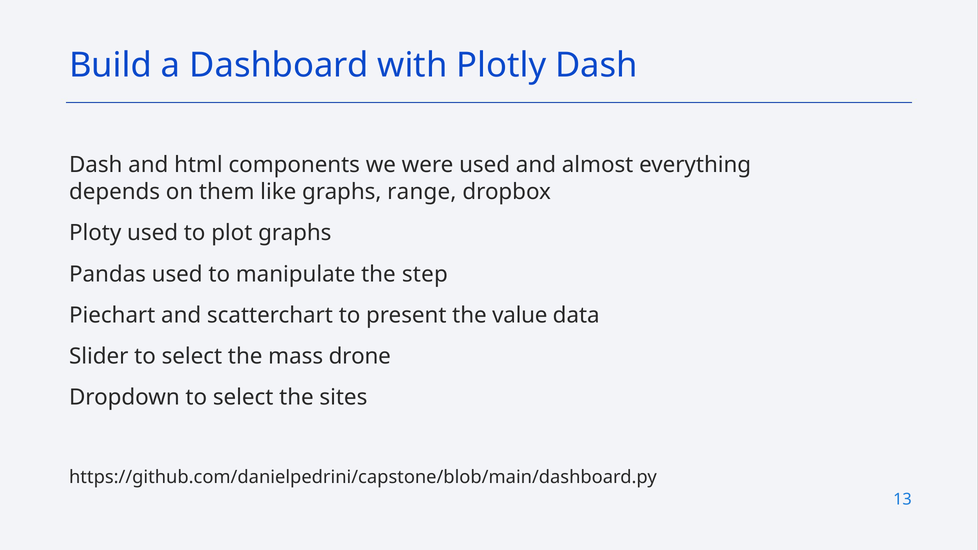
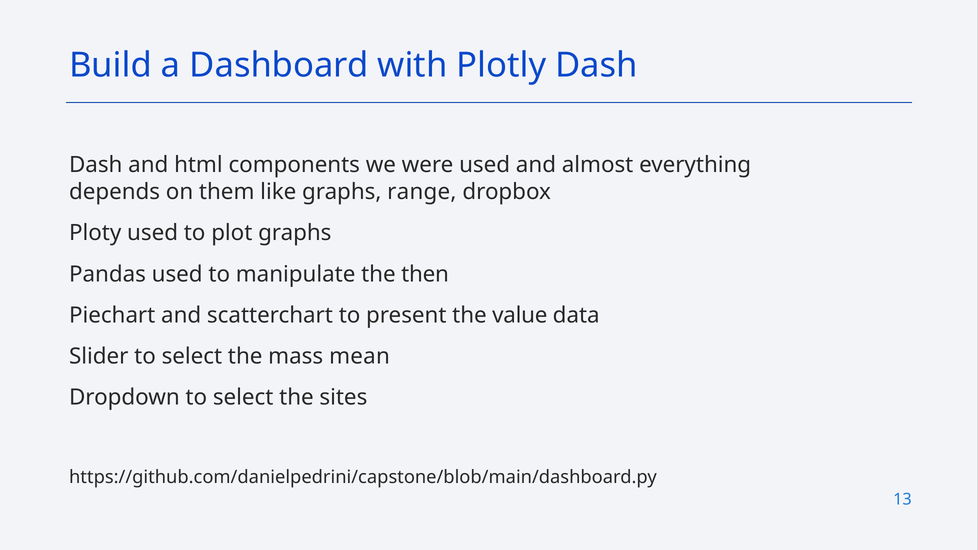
step: step -> then
drone: drone -> mean
